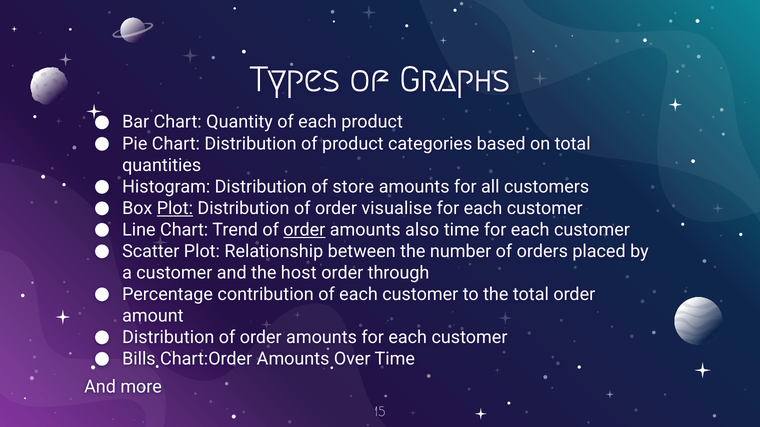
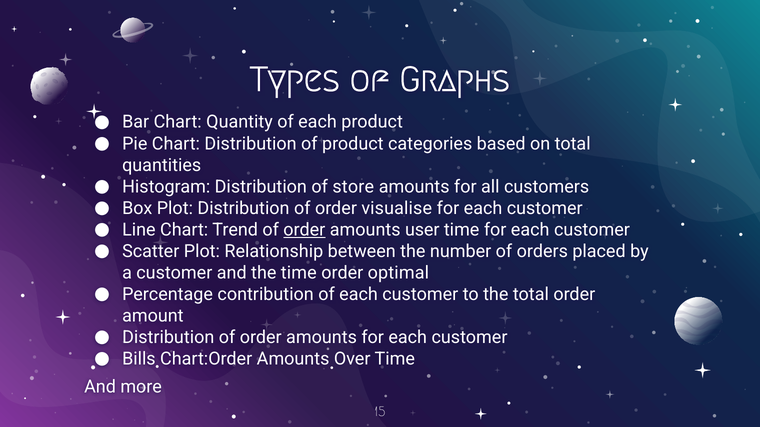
Plot at (175, 208) underline: present -> none
also: also -> user
the host: host -> time
through: through -> optimal
